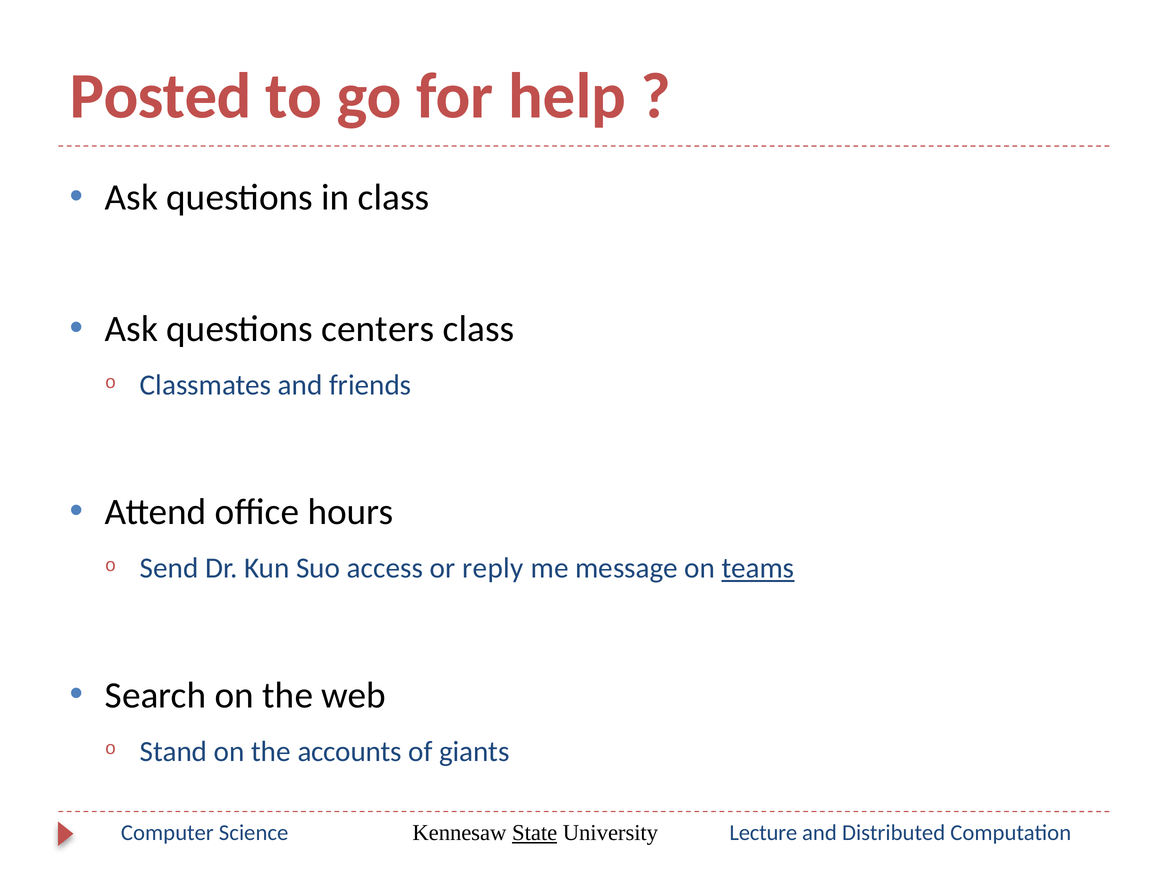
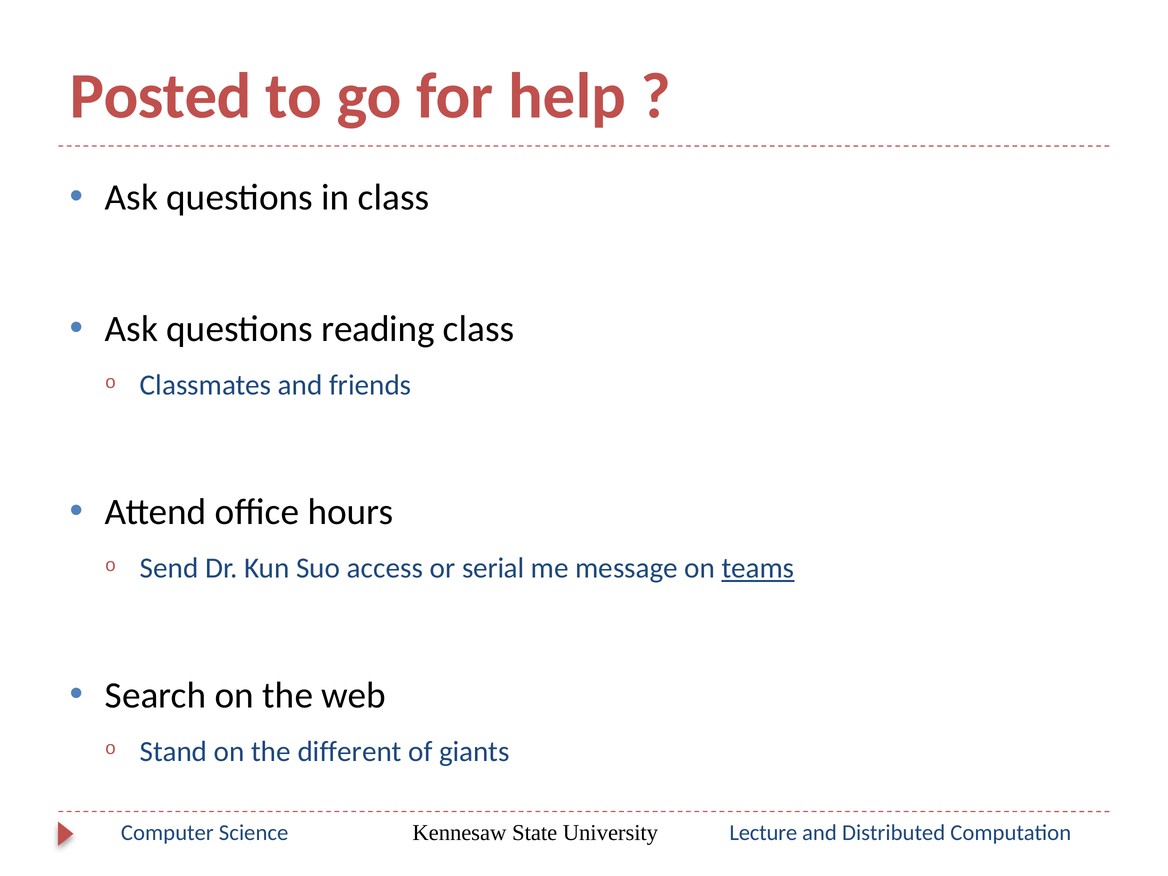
centers: centers -> reading
reply: reply -> serial
accounts: accounts -> different
State underline: present -> none
